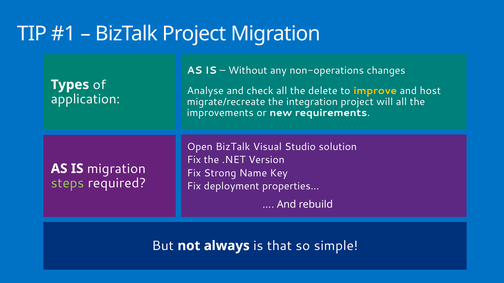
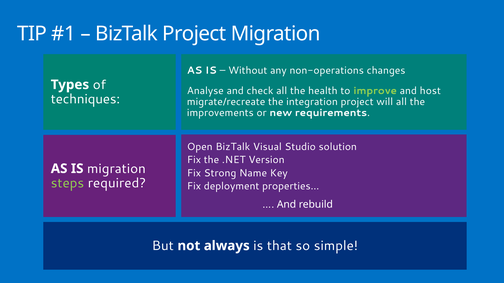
delete: delete -> health
improve colour: yellow -> light green
application: application -> techniques
